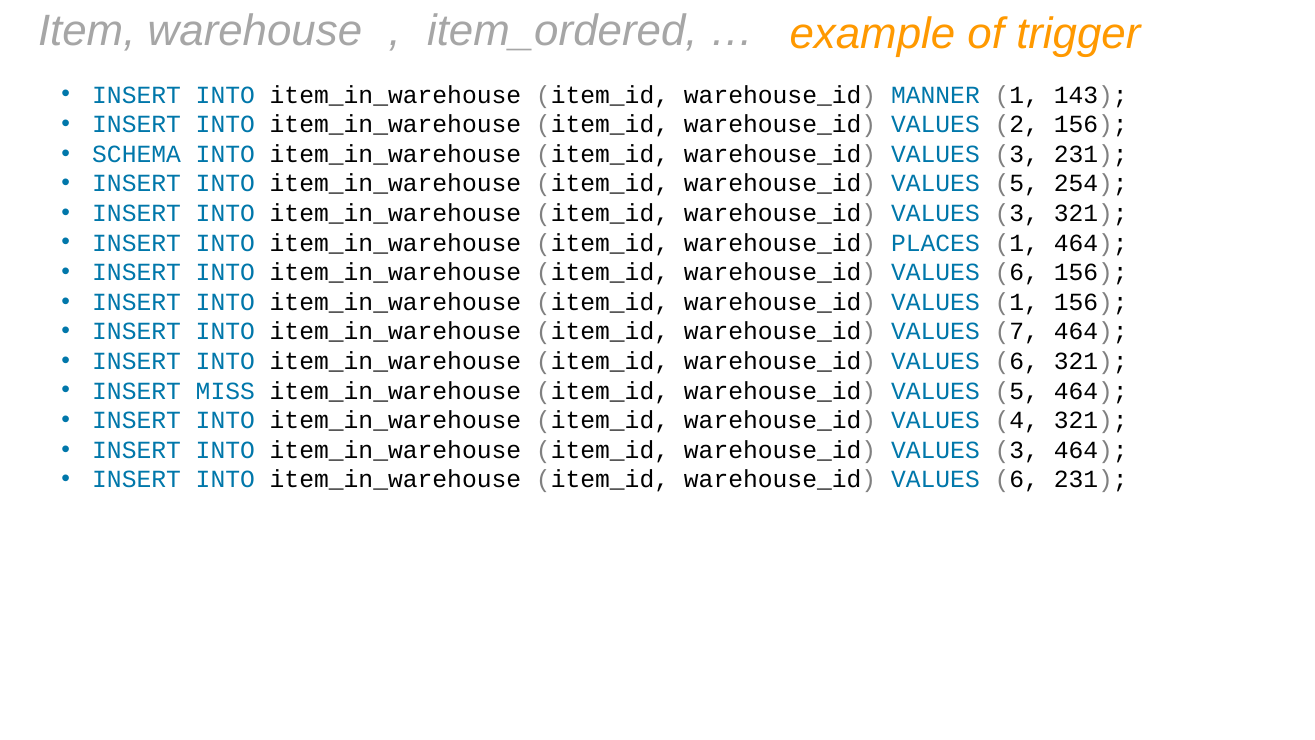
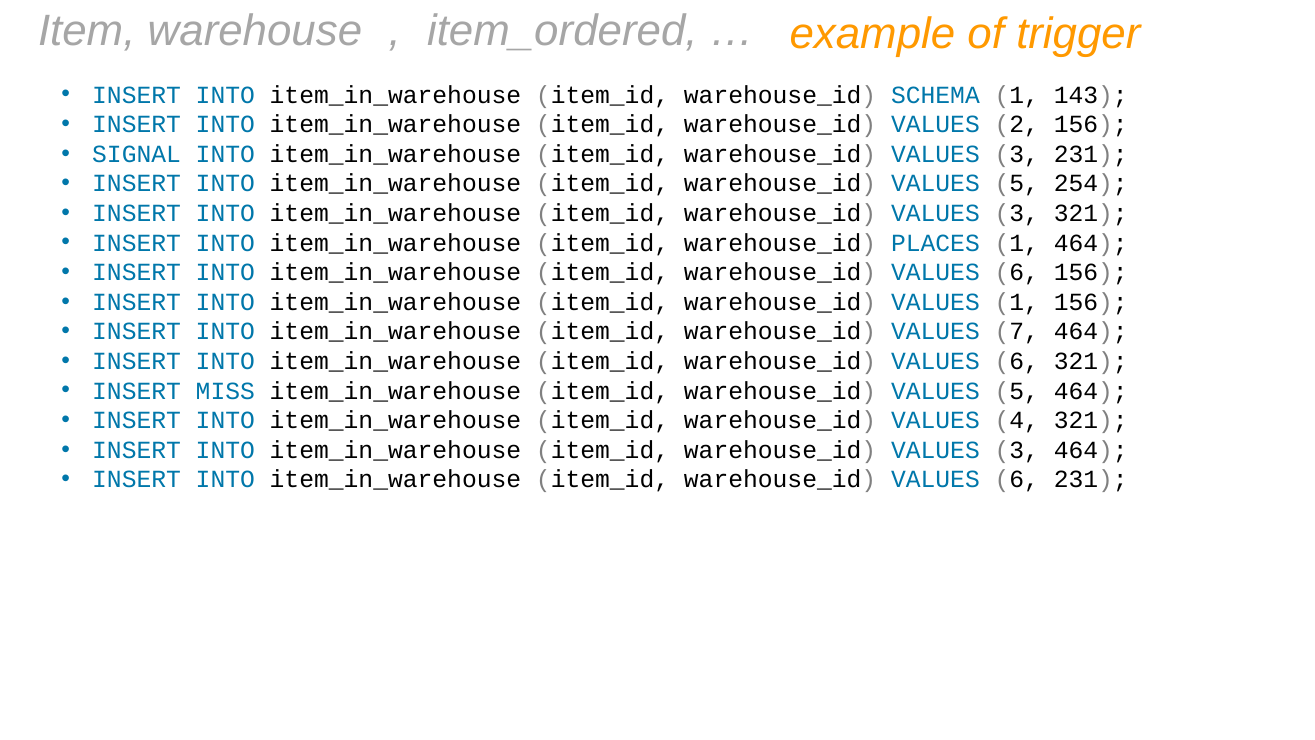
MANNER: MANNER -> SCHEMA
SCHEMA: SCHEMA -> SIGNAL
